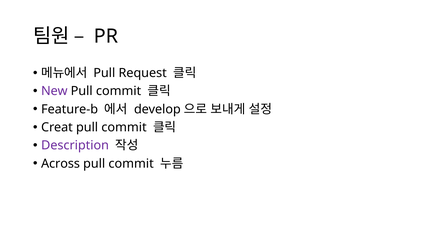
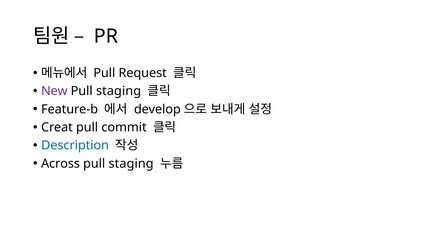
commit at (119, 91): commit -> staging
Description colour: purple -> blue
commit at (131, 164): commit -> staging
